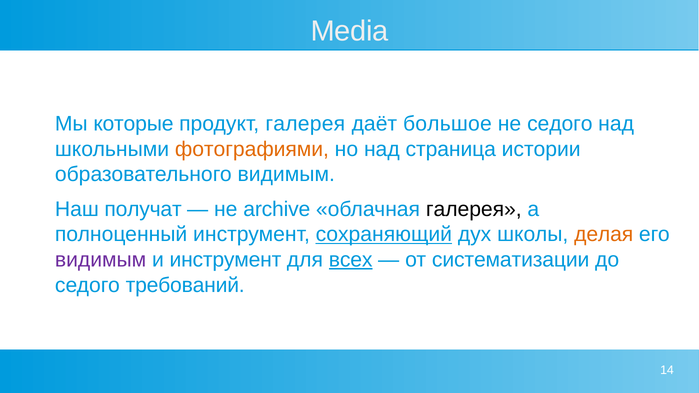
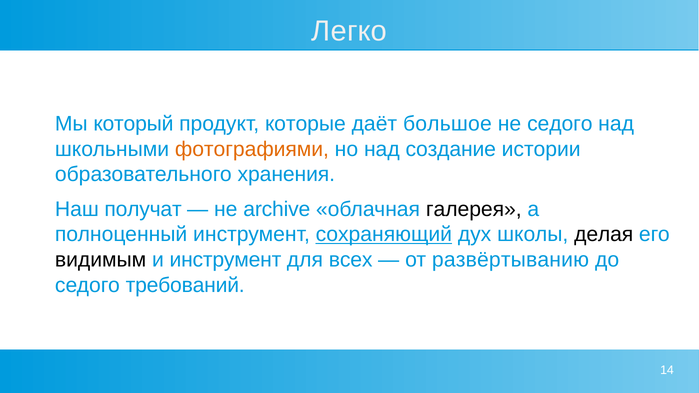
Media: Media -> Легко
которые: которые -> который
продукт галерея: галерея -> которые
страница: страница -> создание
образовательного видимым: видимым -> хранения
делая colour: orange -> black
видимым at (101, 260) colour: purple -> black
всех underline: present -> none
систематизации: систематизации -> развёртыванию
